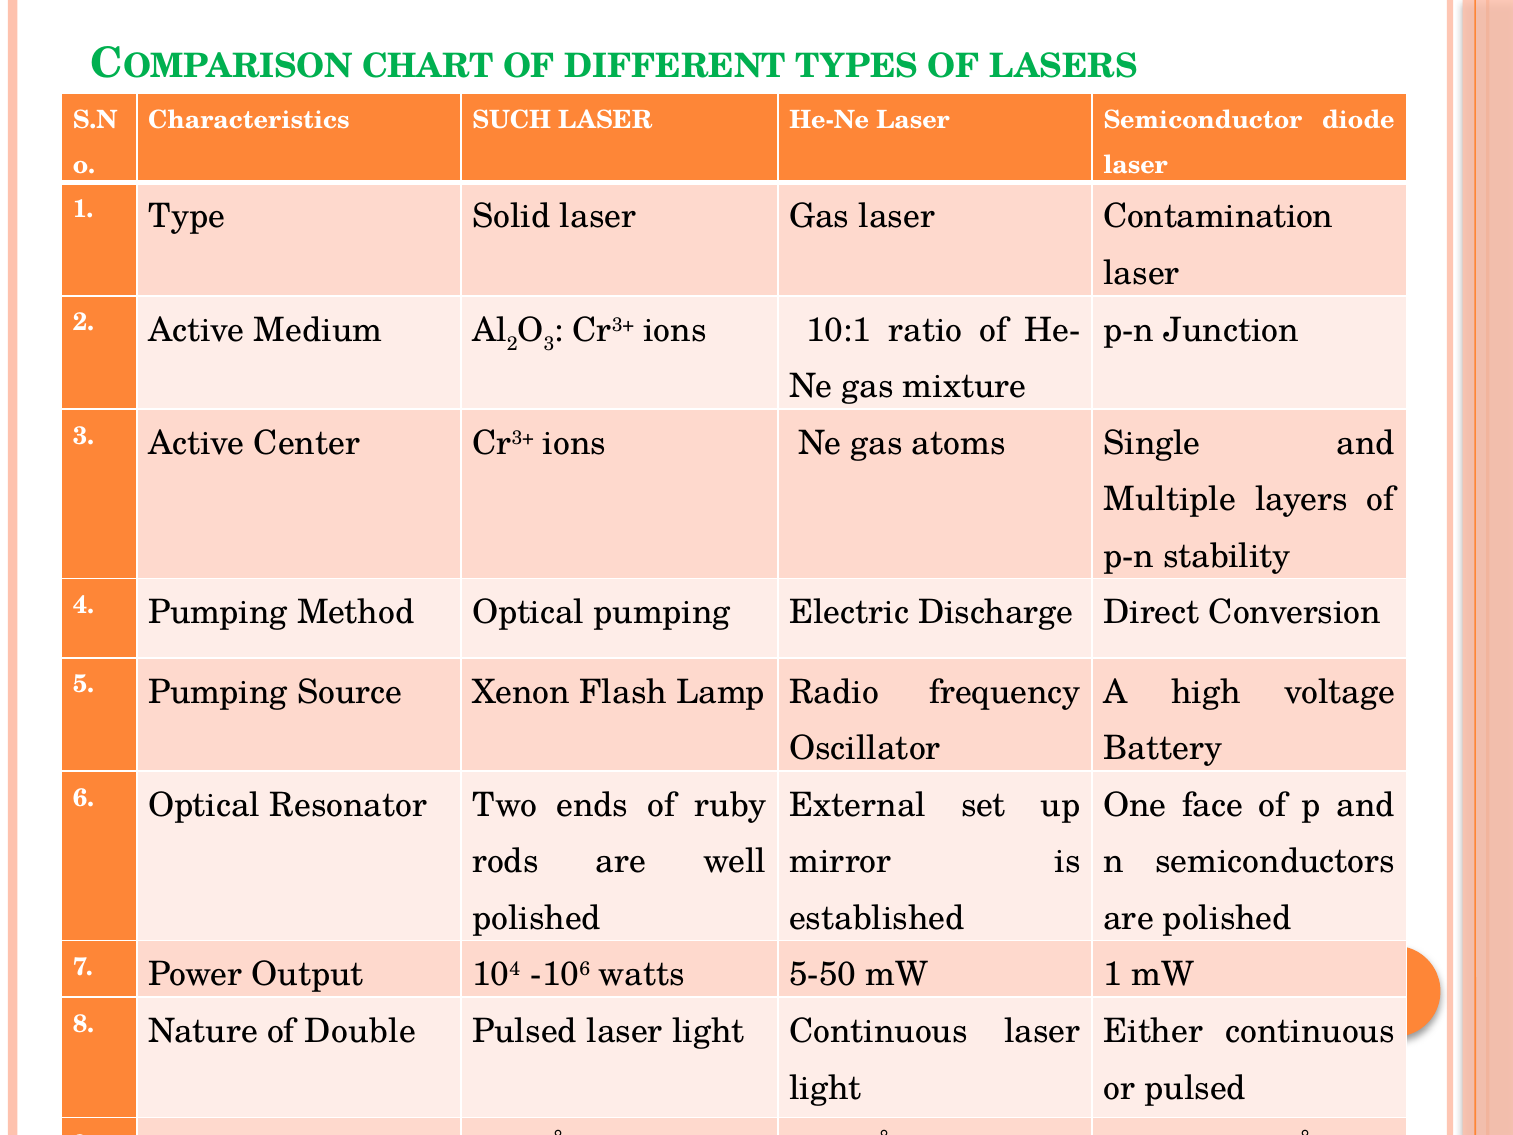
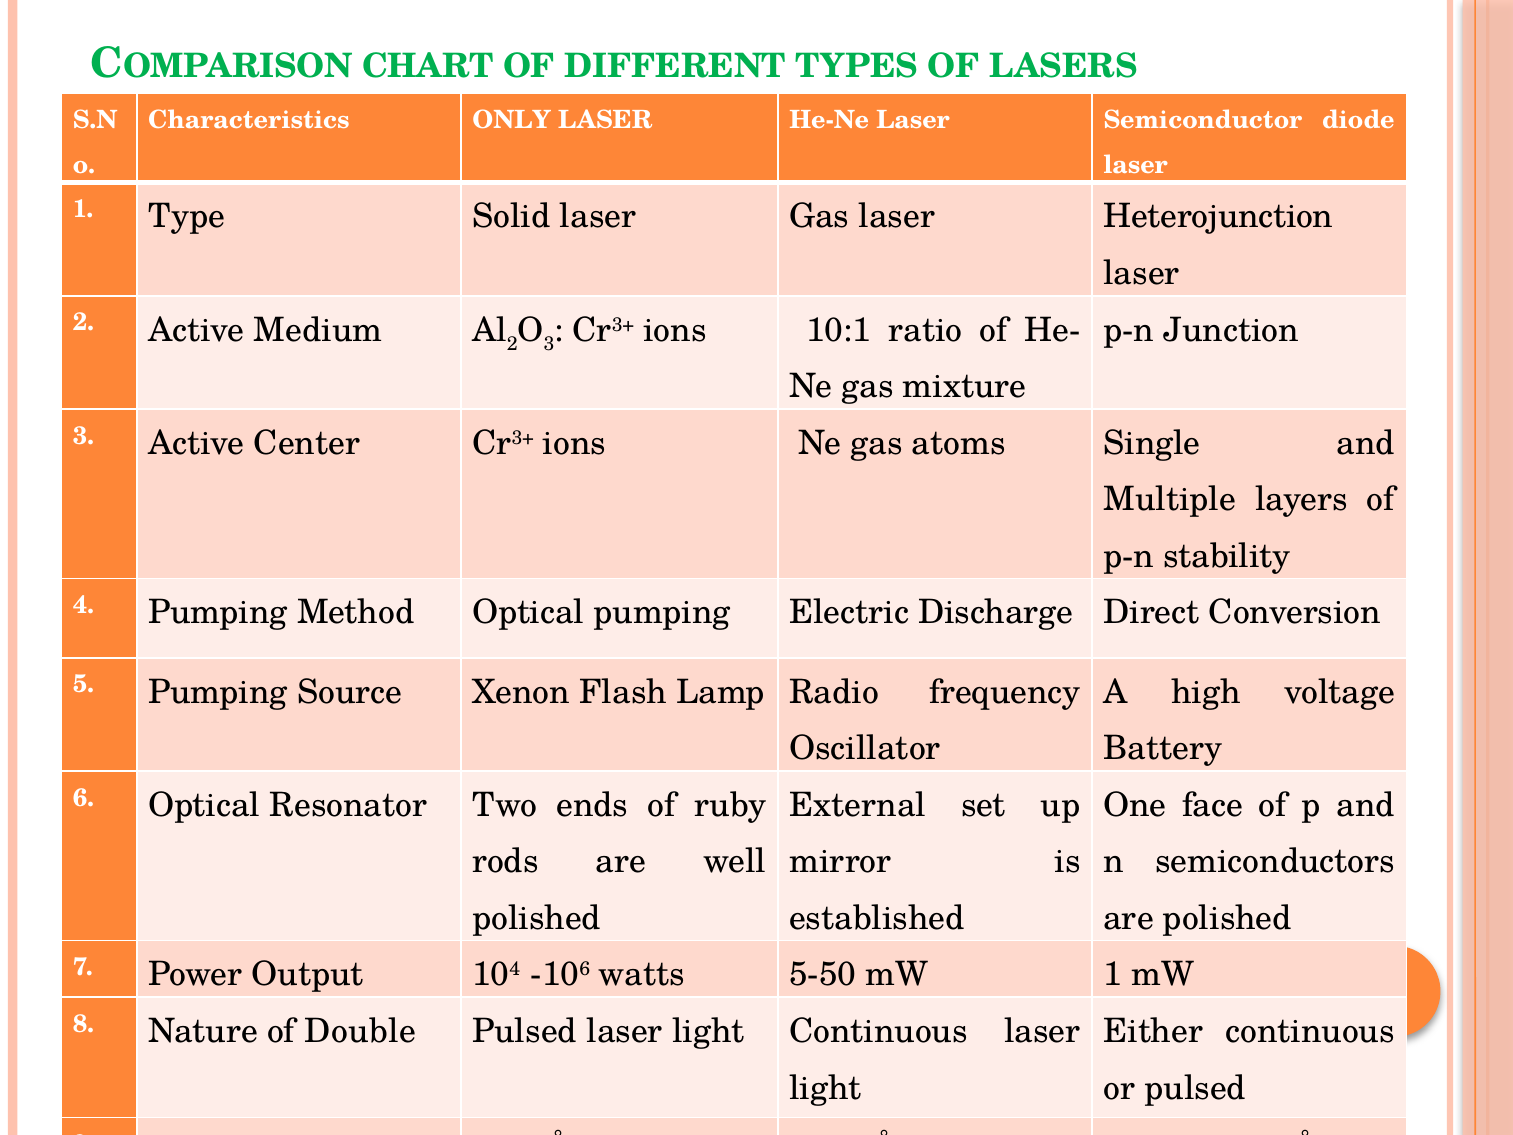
SUCH: SUCH -> ONLY
Contamination: Contamination -> Heterojunction
